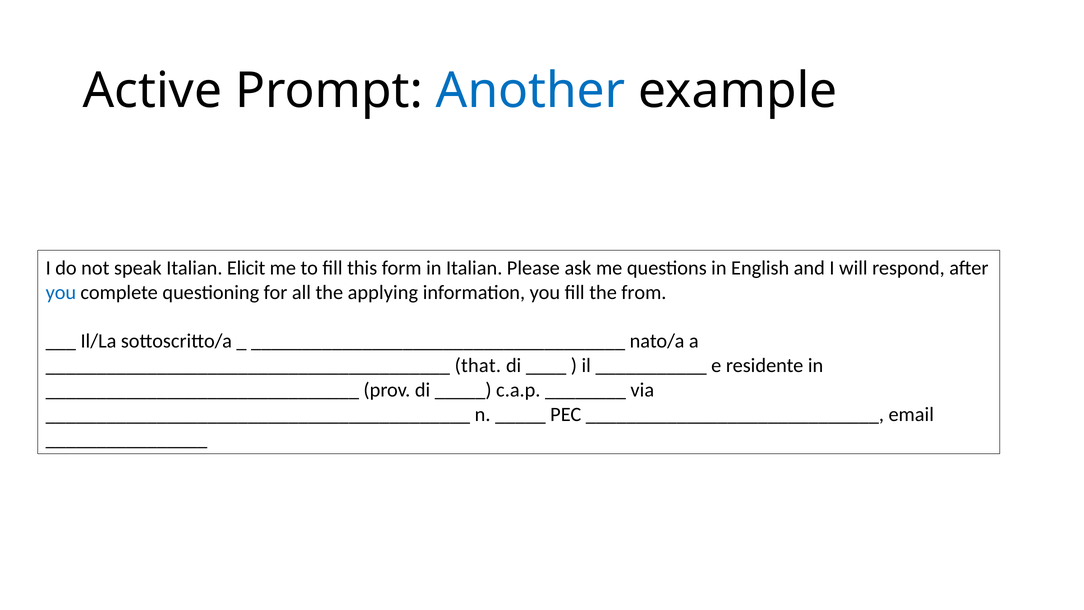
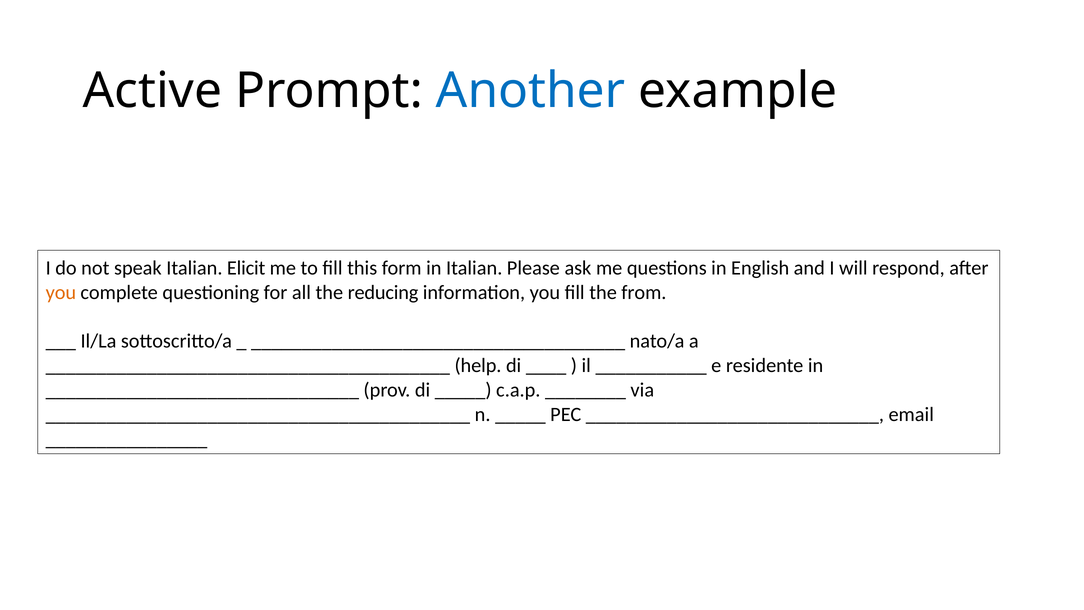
you at (61, 292) colour: blue -> orange
applying: applying -> reducing
that: that -> help
